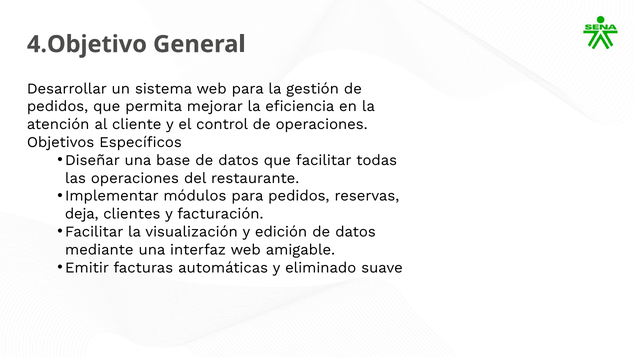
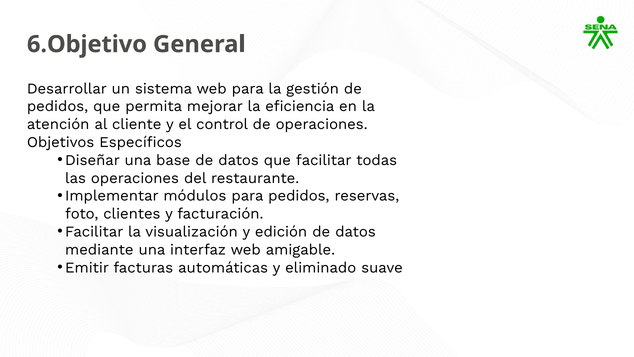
4.Objetivo: 4.Objetivo -> 6.Objetivo
deja: deja -> foto
